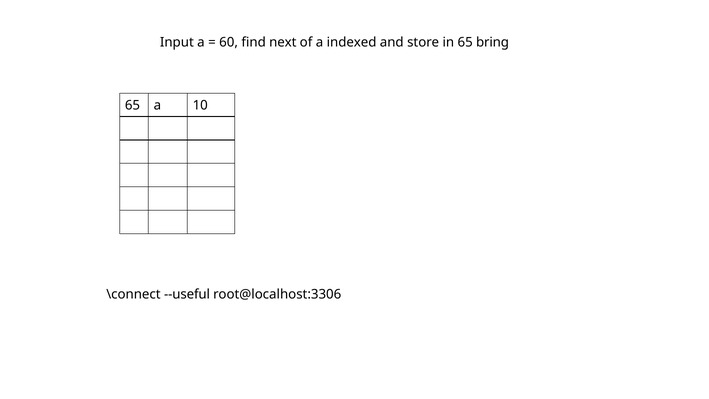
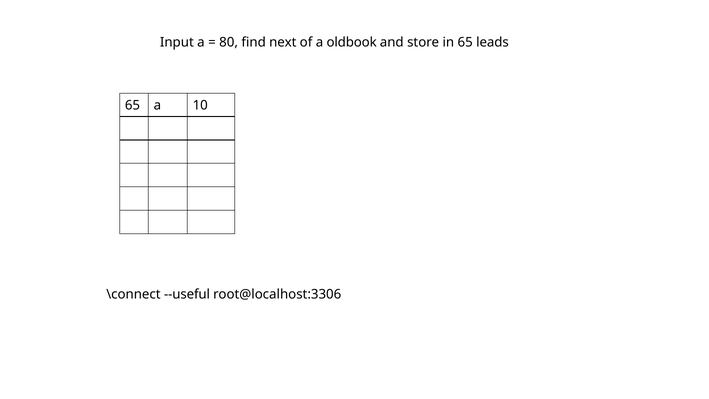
60: 60 -> 80
indexed: indexed -> oldbook
bring: bring -> leads
